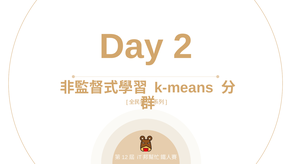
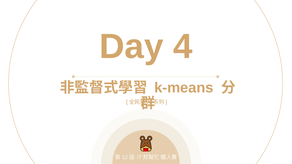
2: 2 -> 4
